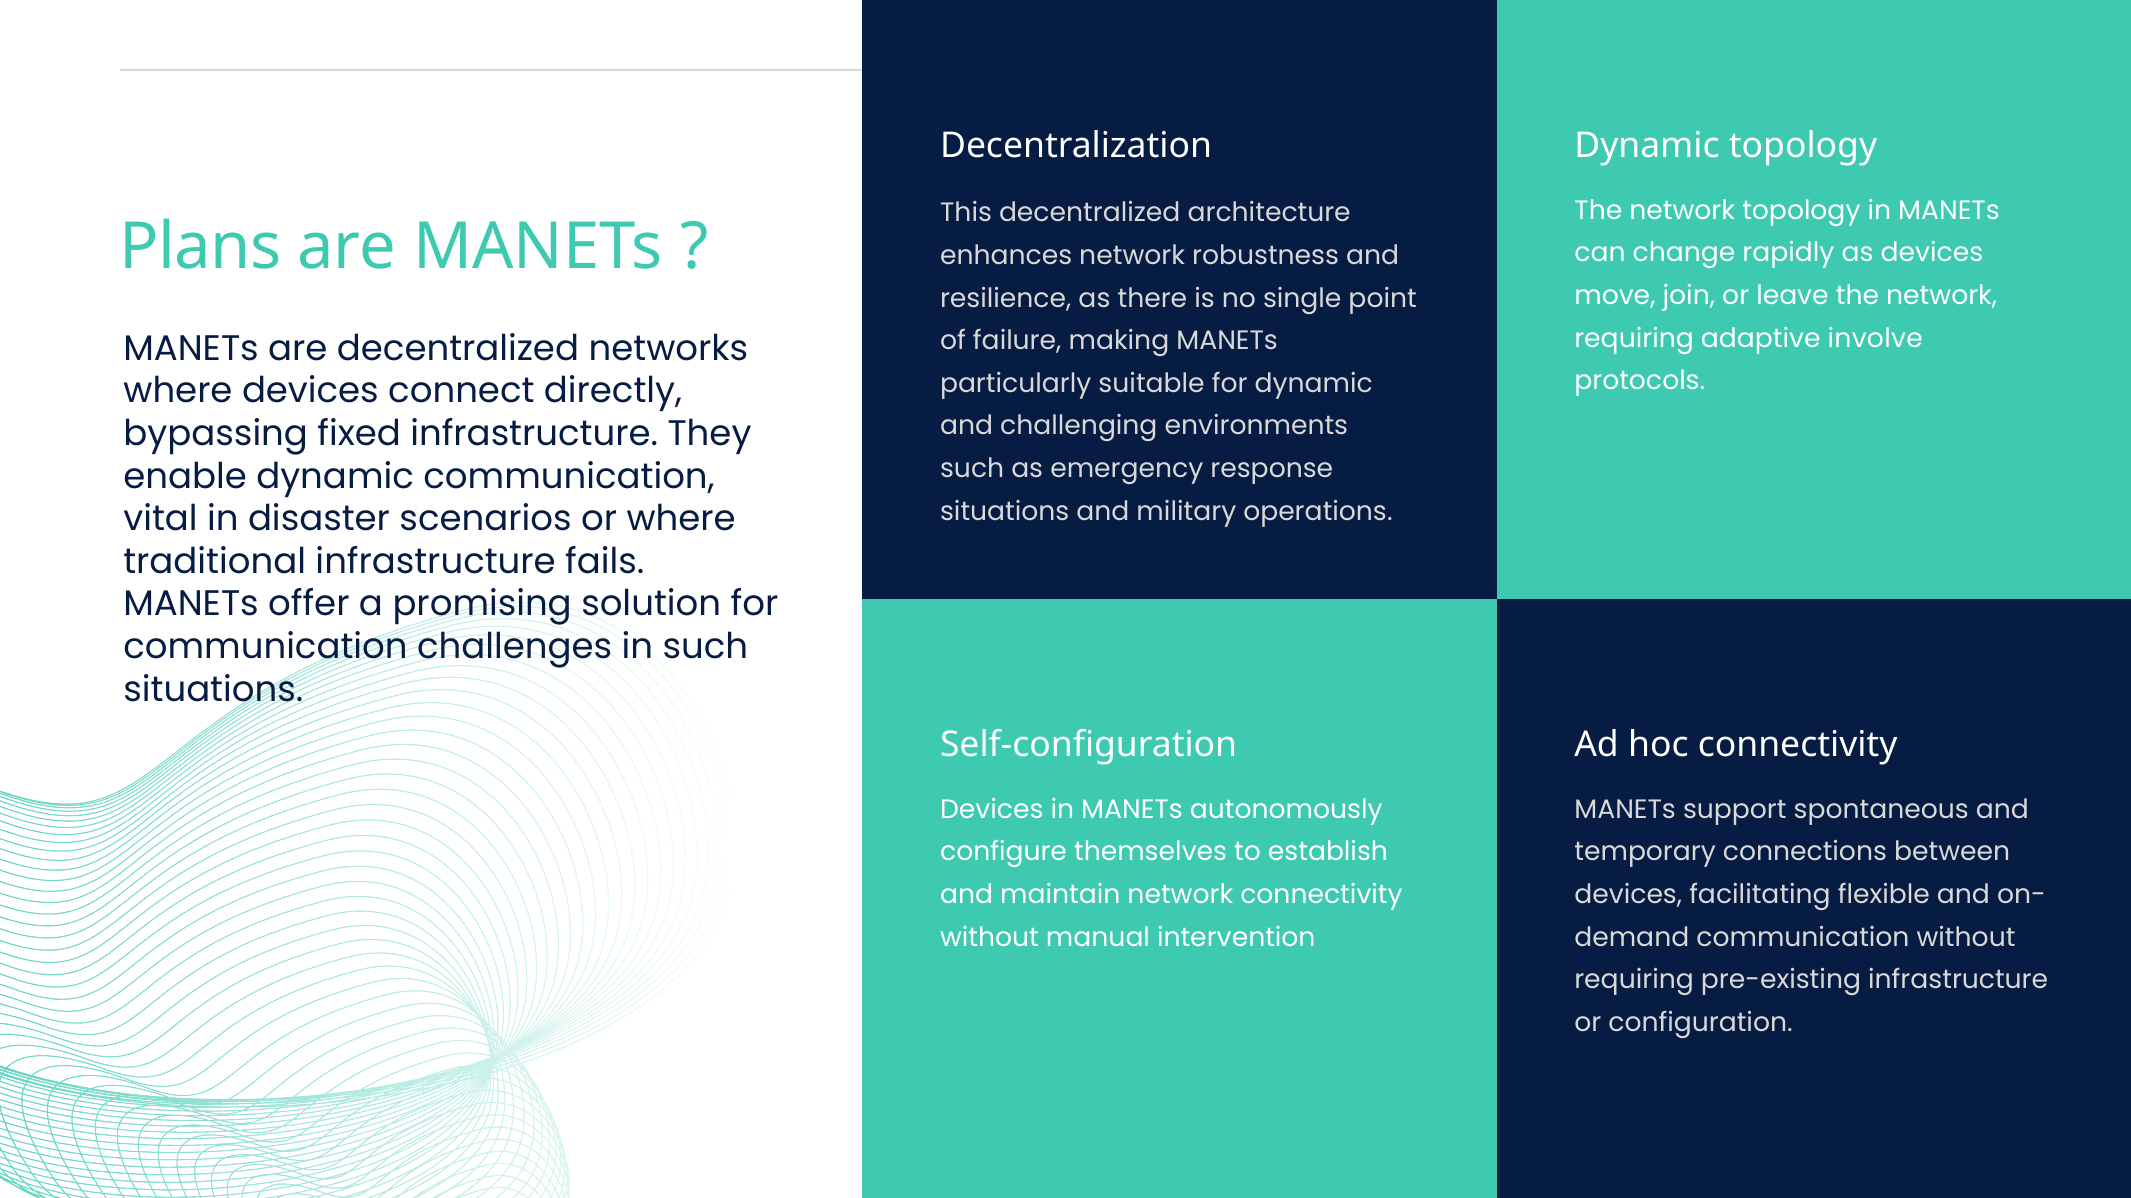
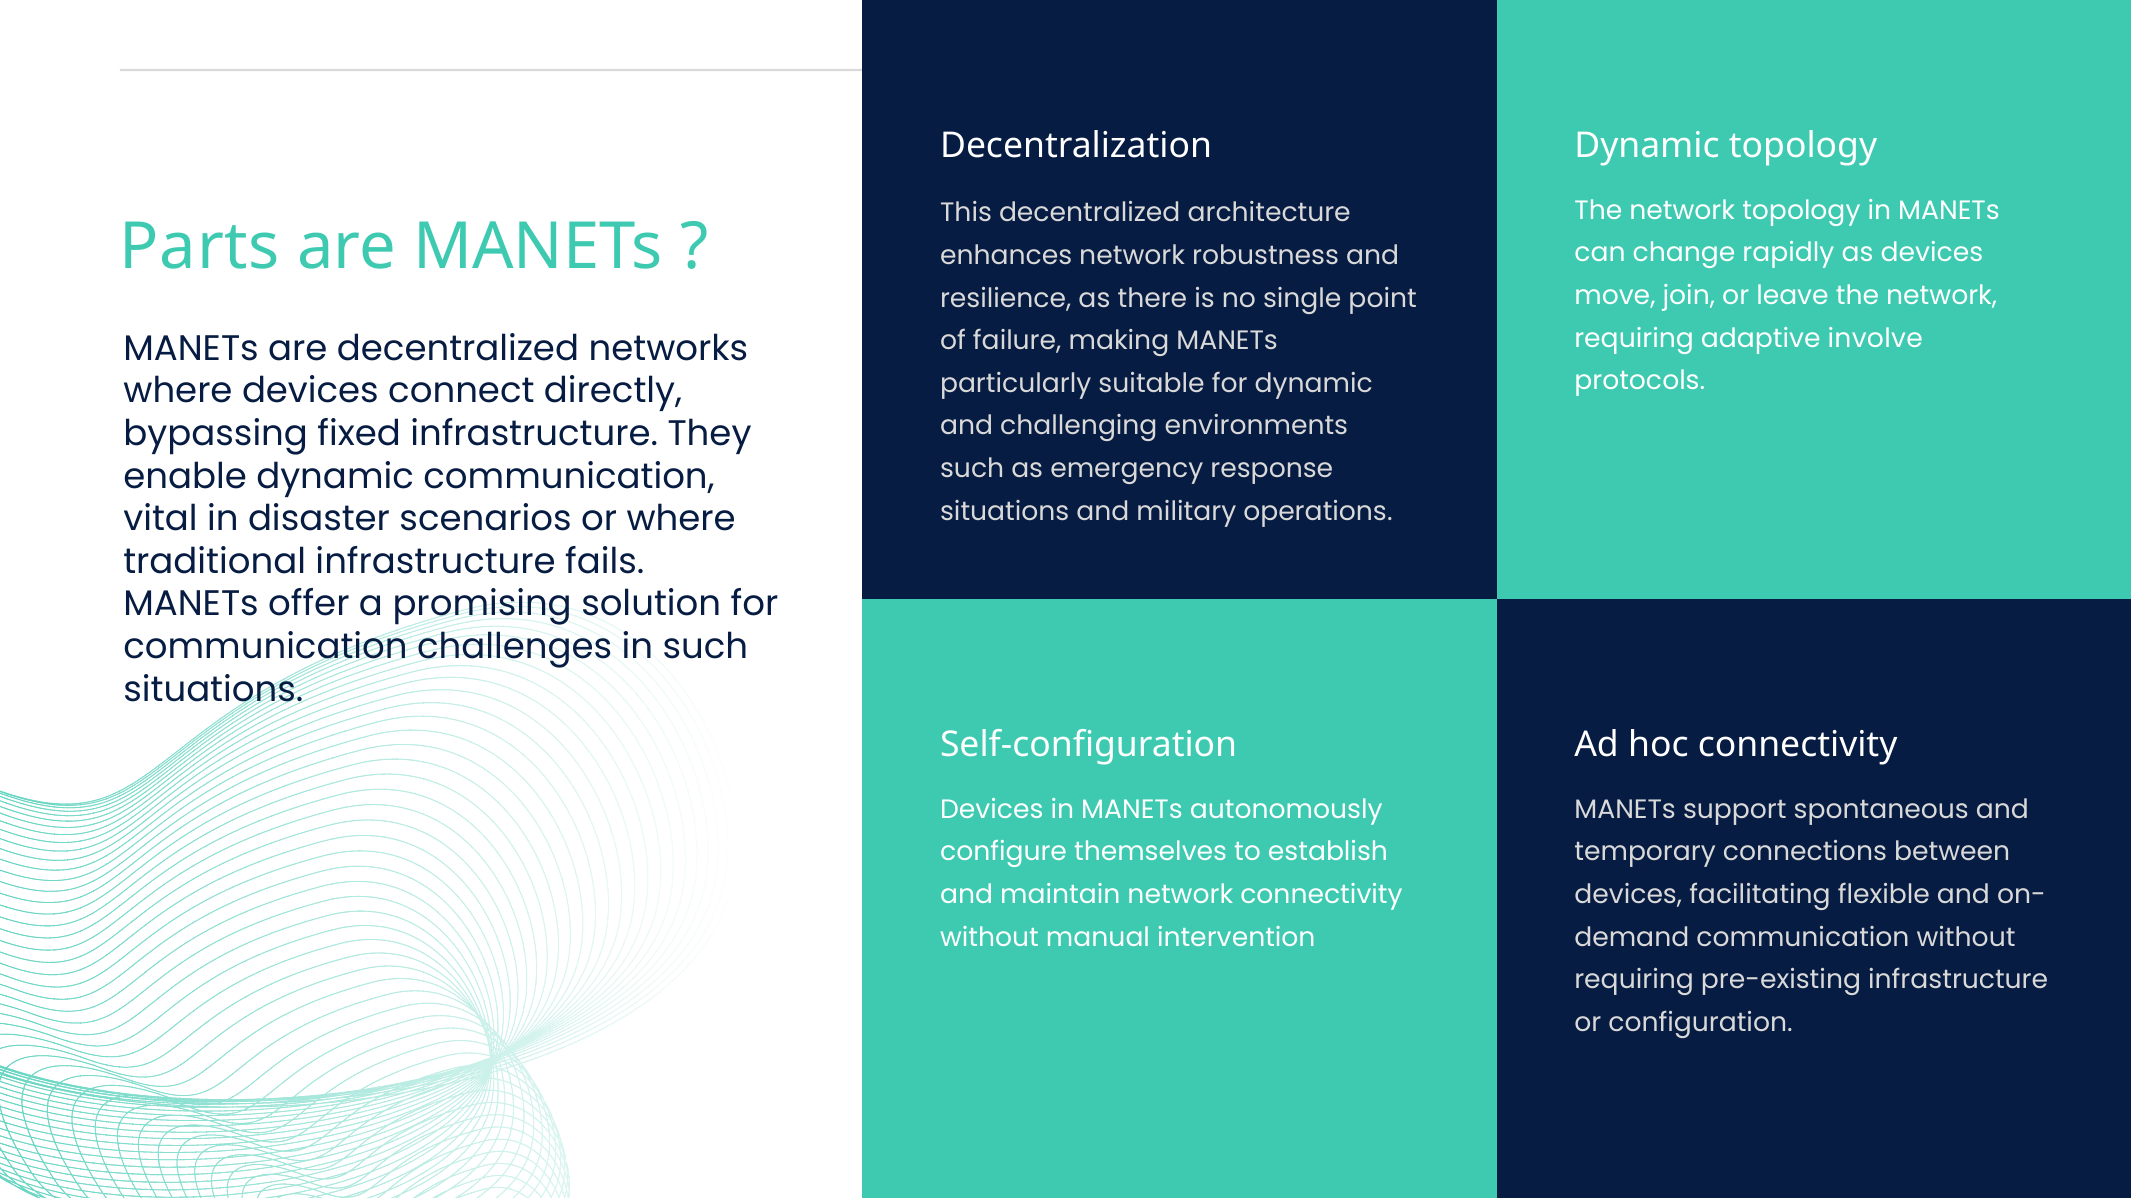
Plans: Plans -> Parts
